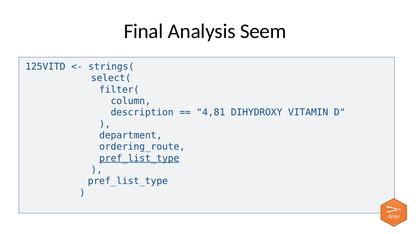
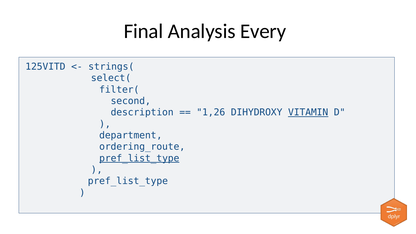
Seem: Seem -> Every
column: column -> second
4,81: 4,81 -> 1,26
VITAMIN underline: none -> present
